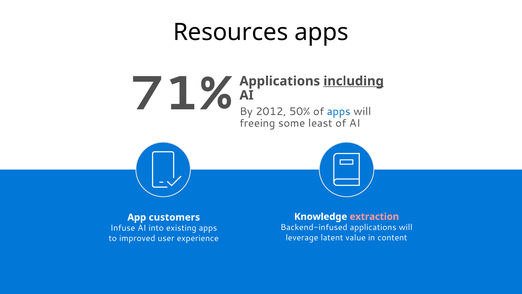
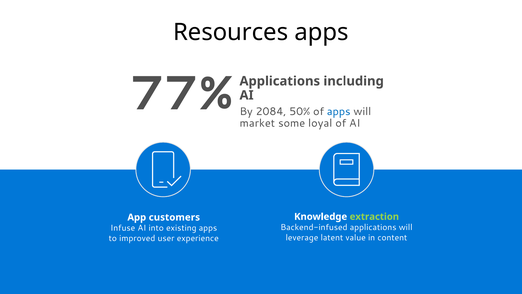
71%: 71% -> 77%
including underline: present -> none
2012: 2012 -> 2084
freeing: freeing -> market
least: least -> loyal
extraction colour: pink -> light green
